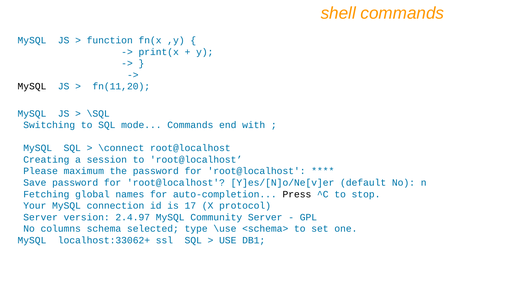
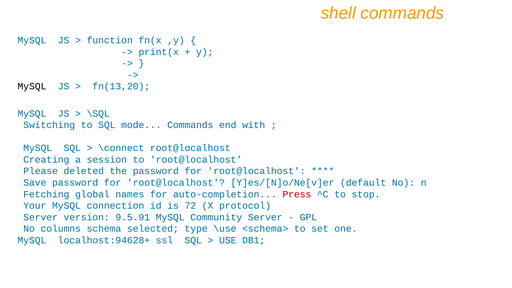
fn(11,20: fn(11,20 -> fn(13,20
maximum: maximum -> deleted
Press colour: black -> red
17: 17 -> 72
2.4.97: 2.4.97 -> 9.5.91
localhost:33062+: localhost:33062+ -> localhost:94628+
